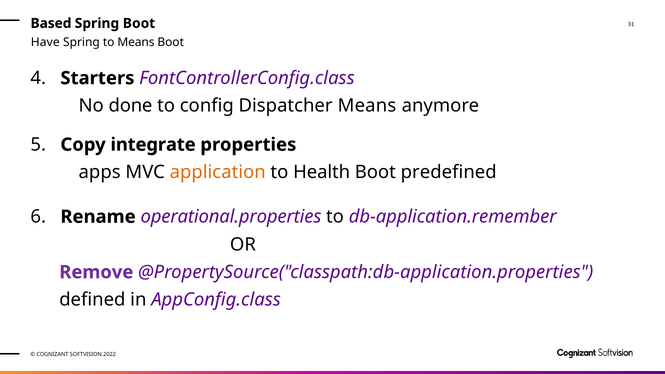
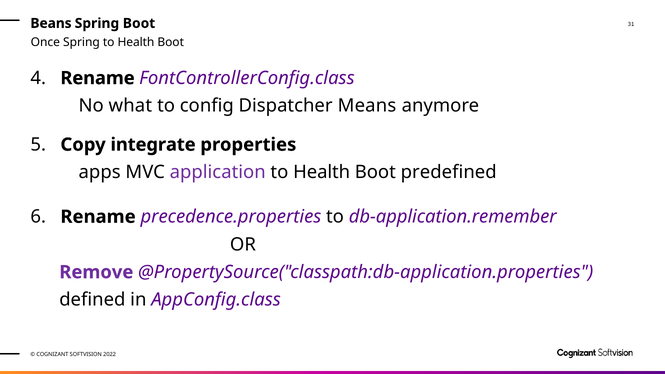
Based: Based -> Beans
Have: Have -> Once
Spring to Means: Means -> Health
4 Starters: Starters -> Rename
done: done -> what
application colour: orange -> purple
operational.properties: operational.properties -> precedence.properties
